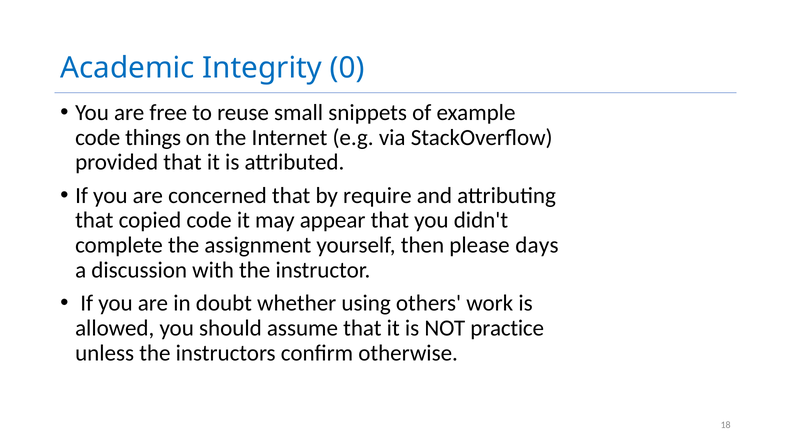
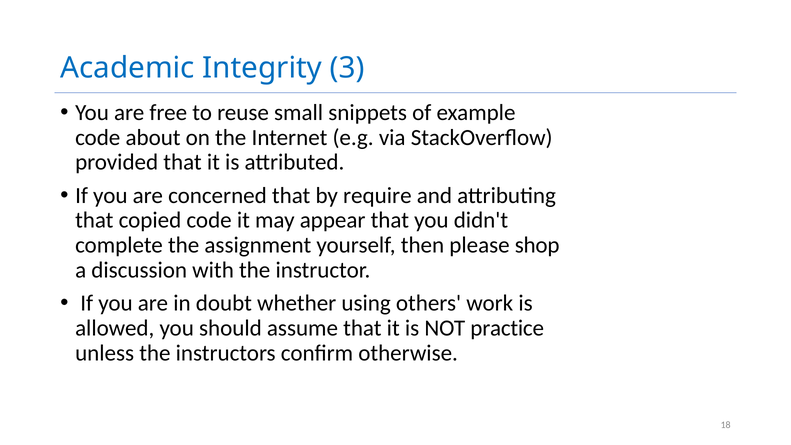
0: 0 -> 3
things: things -> about
days: days -> shop
